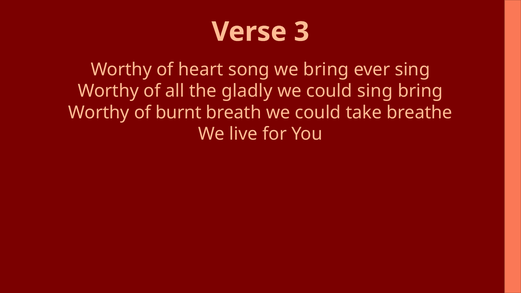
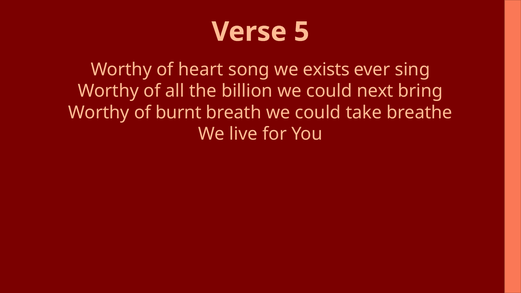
3: 3 -> 5
we bring: bring -> exists
gladly: gladly -> billion
could sing: sing -> next
